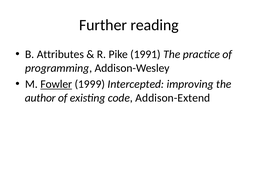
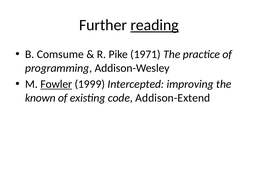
reading underline: none -> present
Attributes: Attributes -> Comsume
1991: 1991 -> 1971
author: author -> known
